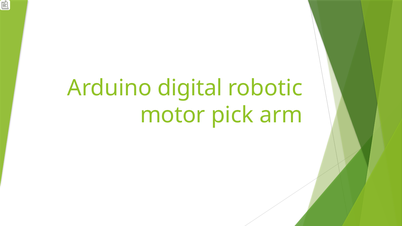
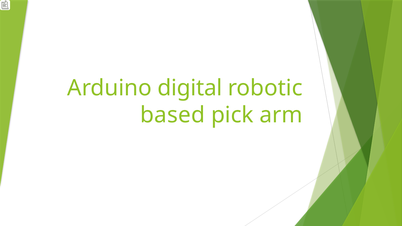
motor: motor -> based
